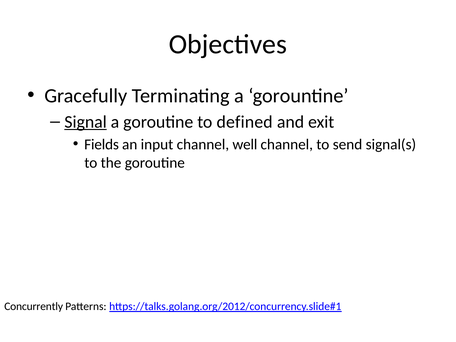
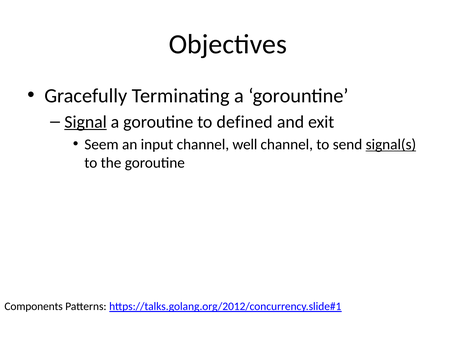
Fields: Fields -> Seem
signal(s underline: none -> present
Concurrently: Concurrently -> Components
